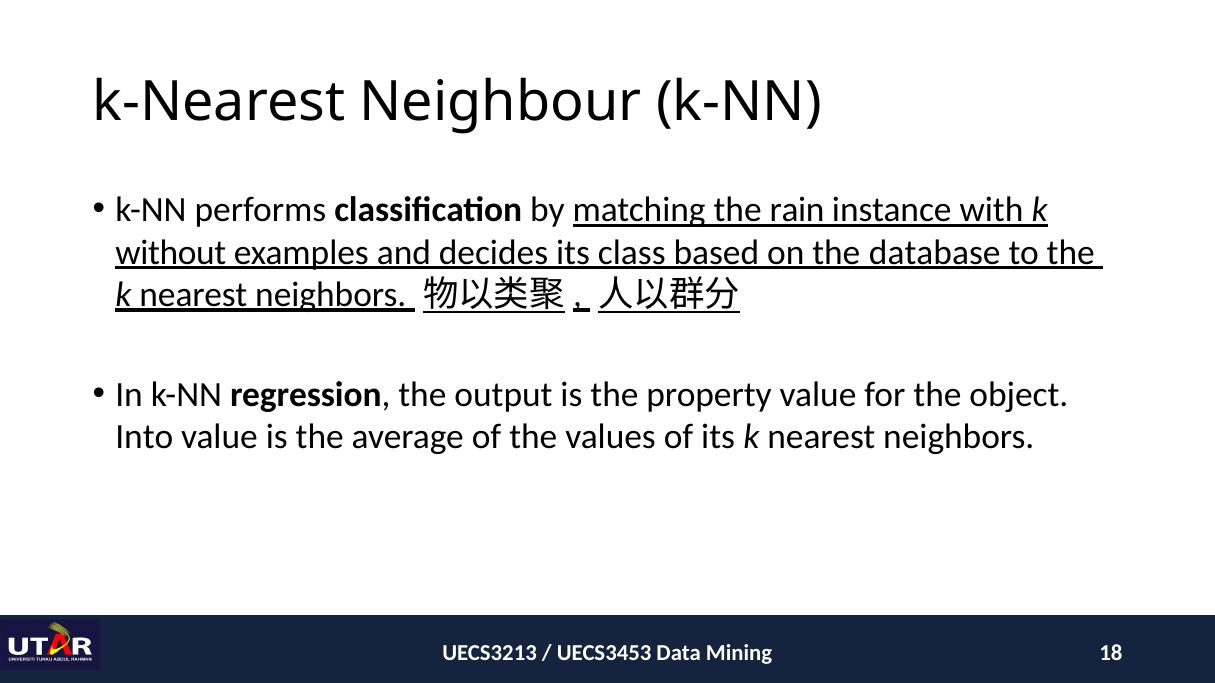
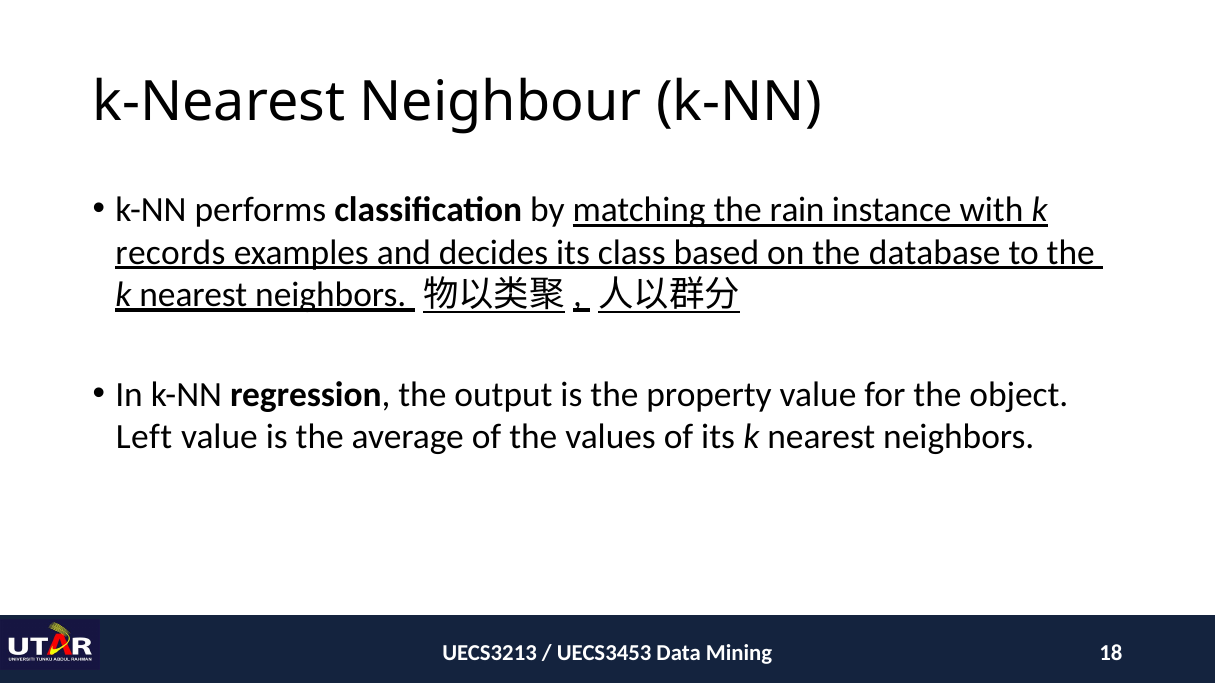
without: without -> records
Into: Into -> Left
